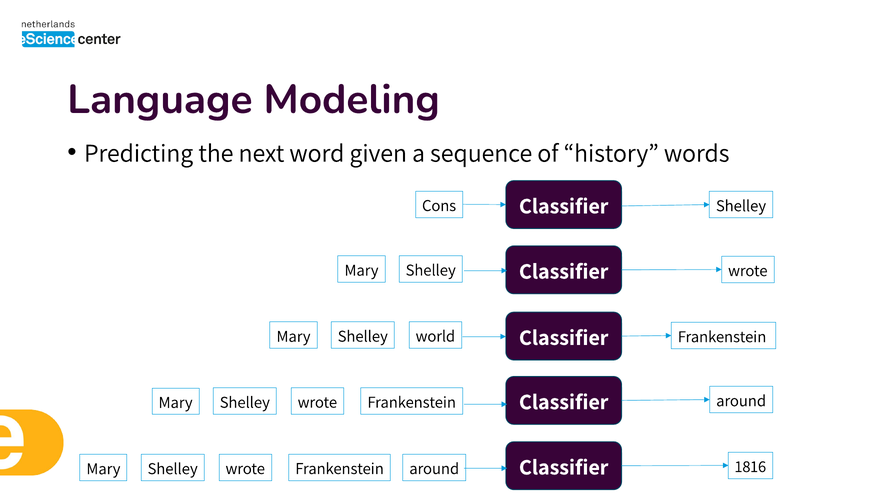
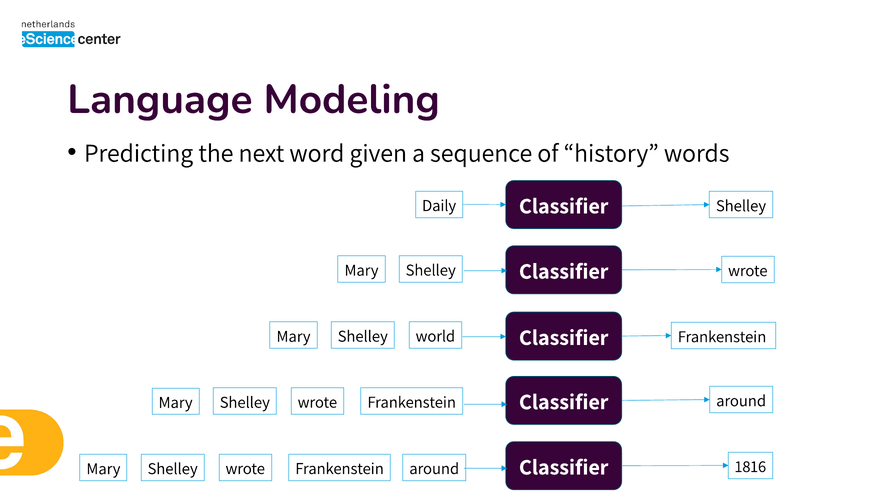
Cons: Cons -> Daily
